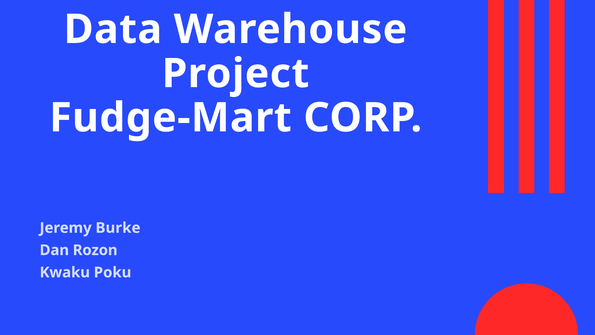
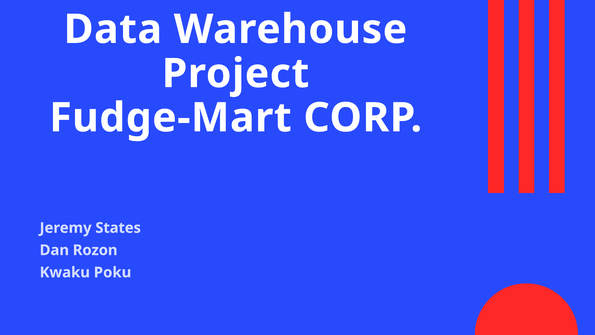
Burke: Burke -> States
